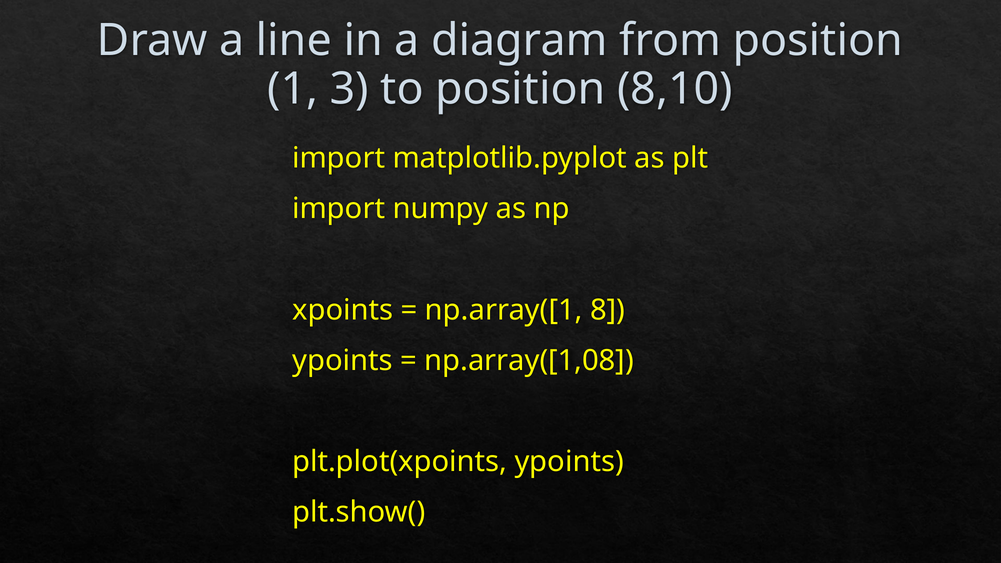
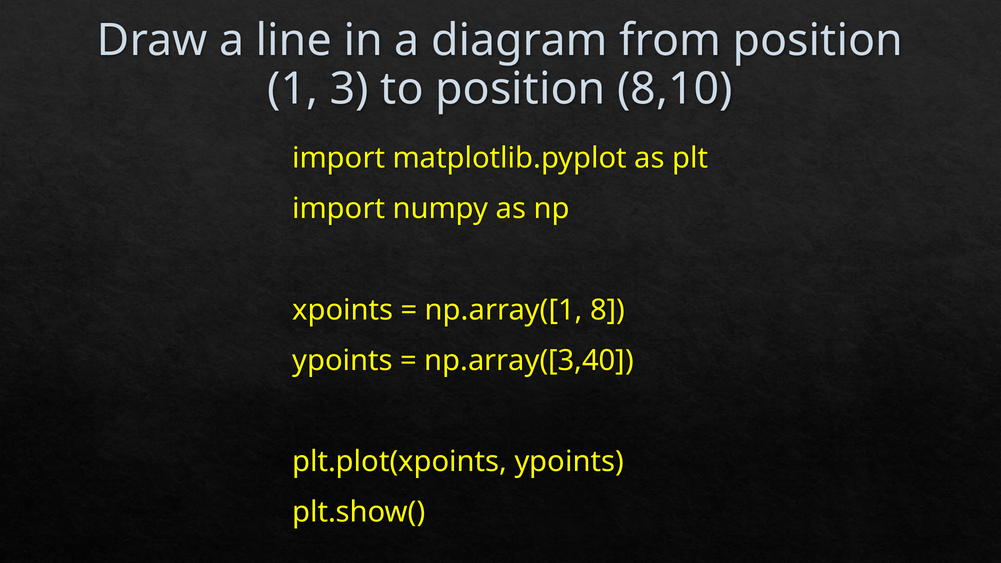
np.array([1,08: np.array([1,08 -> np.array([3,40
